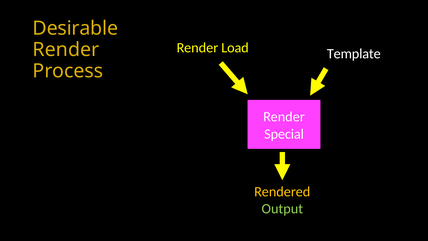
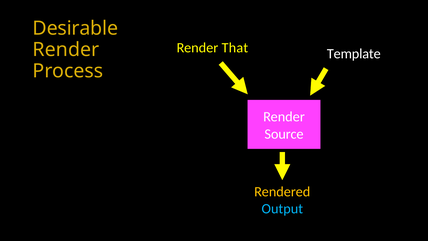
Load: Load -> That
Special: Special -> Source
Output colour: light green -> light blue
